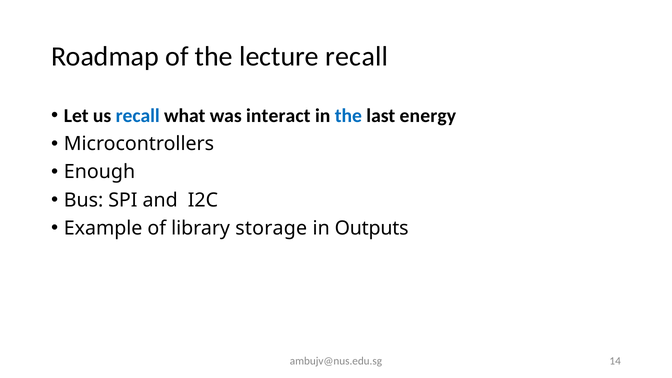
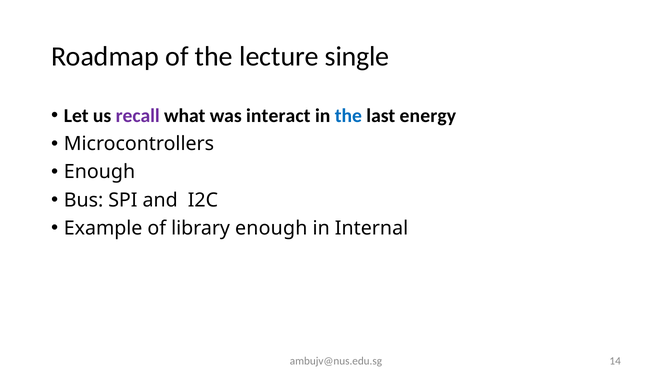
lecture recall: recall -> single
recall at (138, 116) colour: blue -> purple
library storage: storage -> enough
Outputs: Outputs -> Internal
